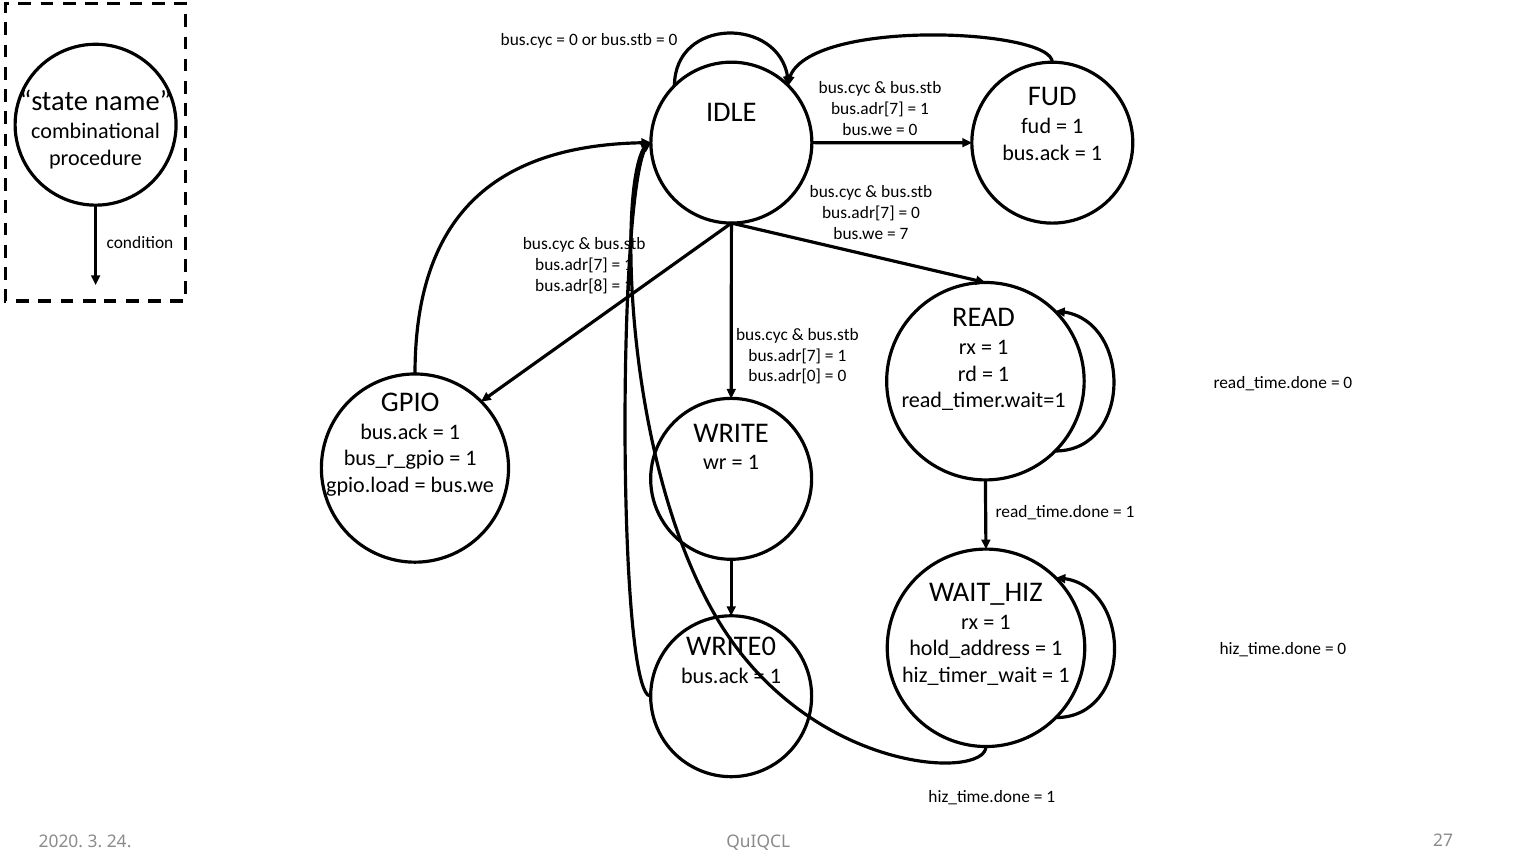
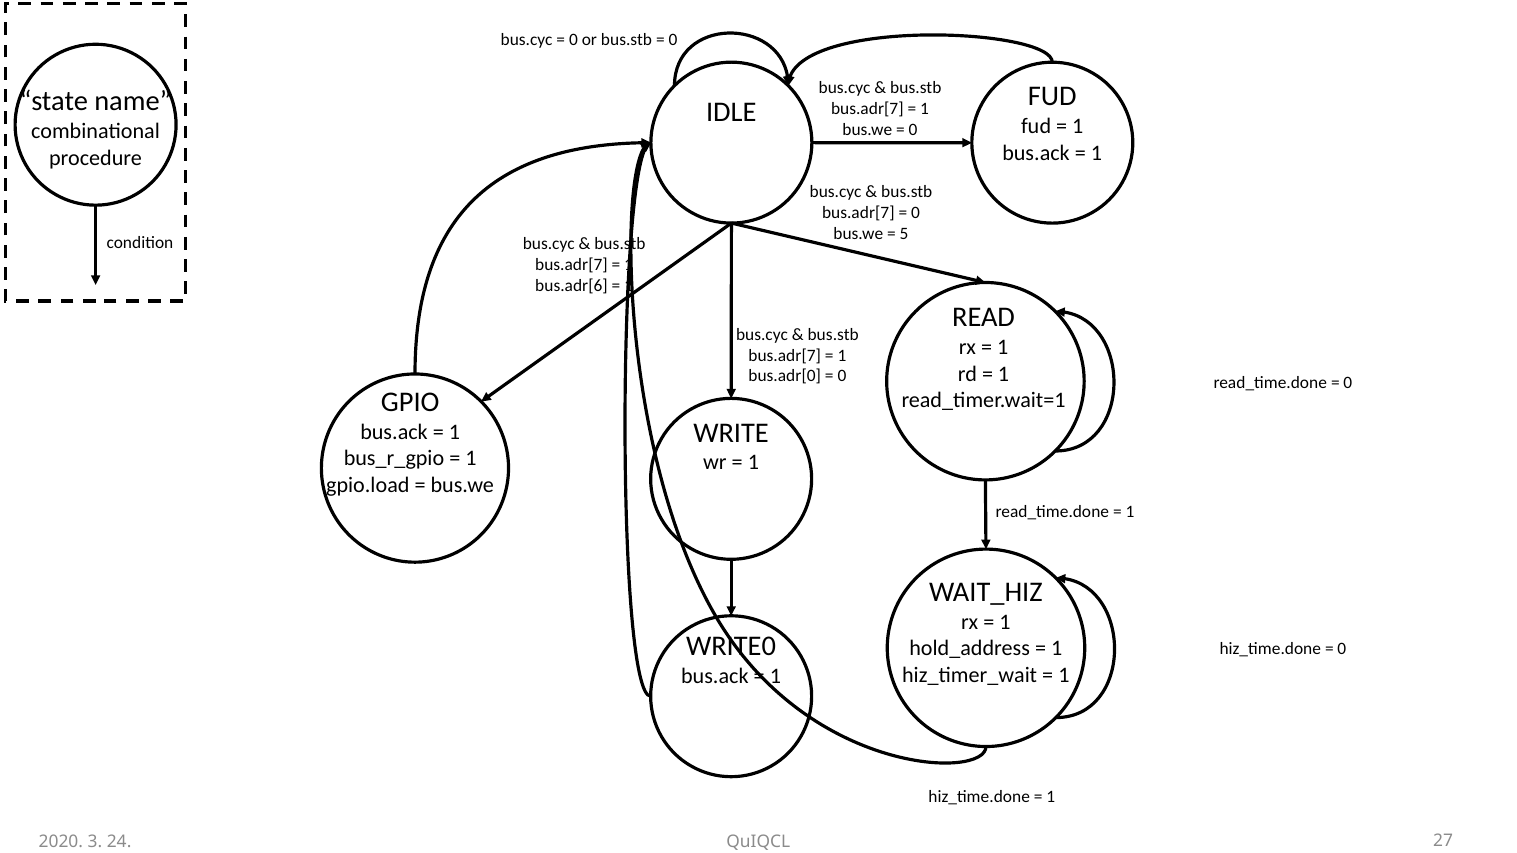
7: 7 -> 5
bus.adr[8: bus.adr[8 -> bus.adr[6
